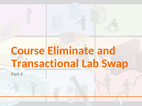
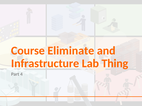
Transactional: Transactional -> Infrastructure
Swap: Swap -> Thing
